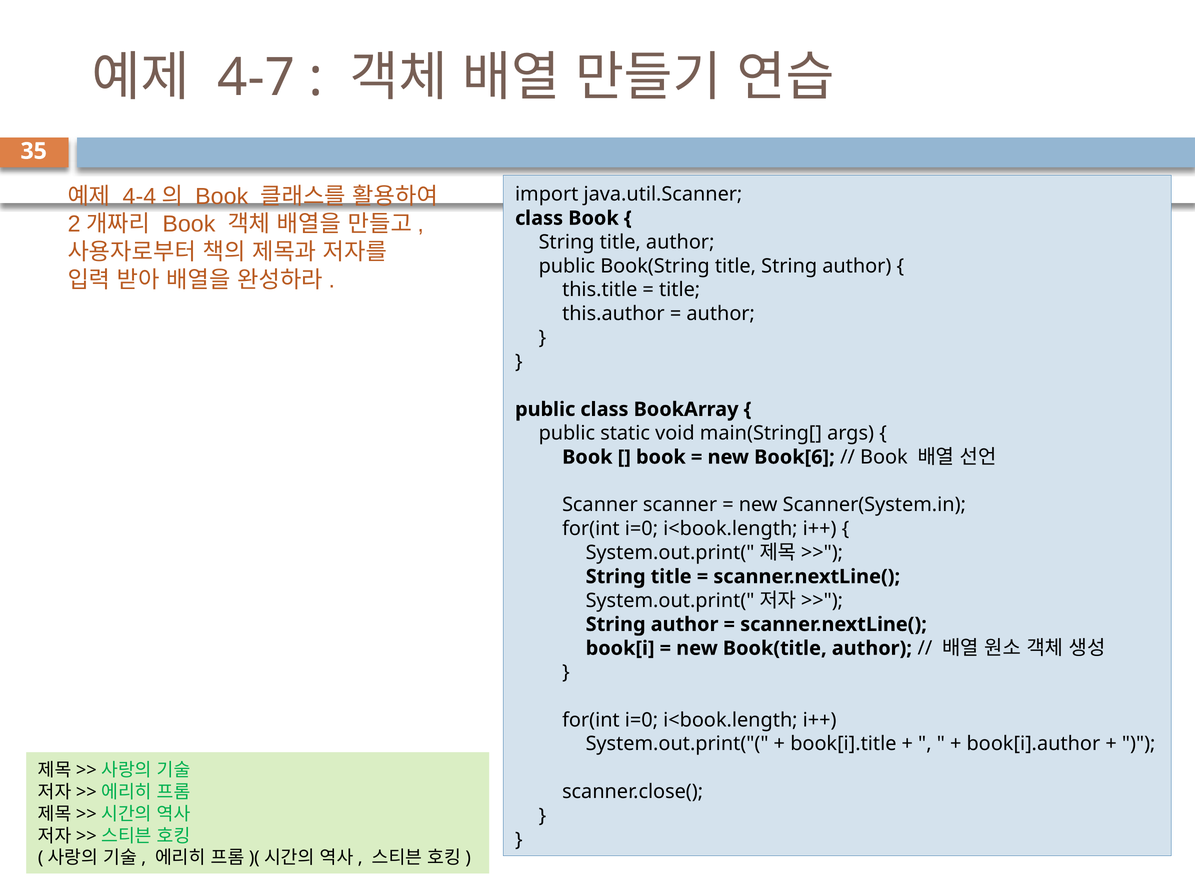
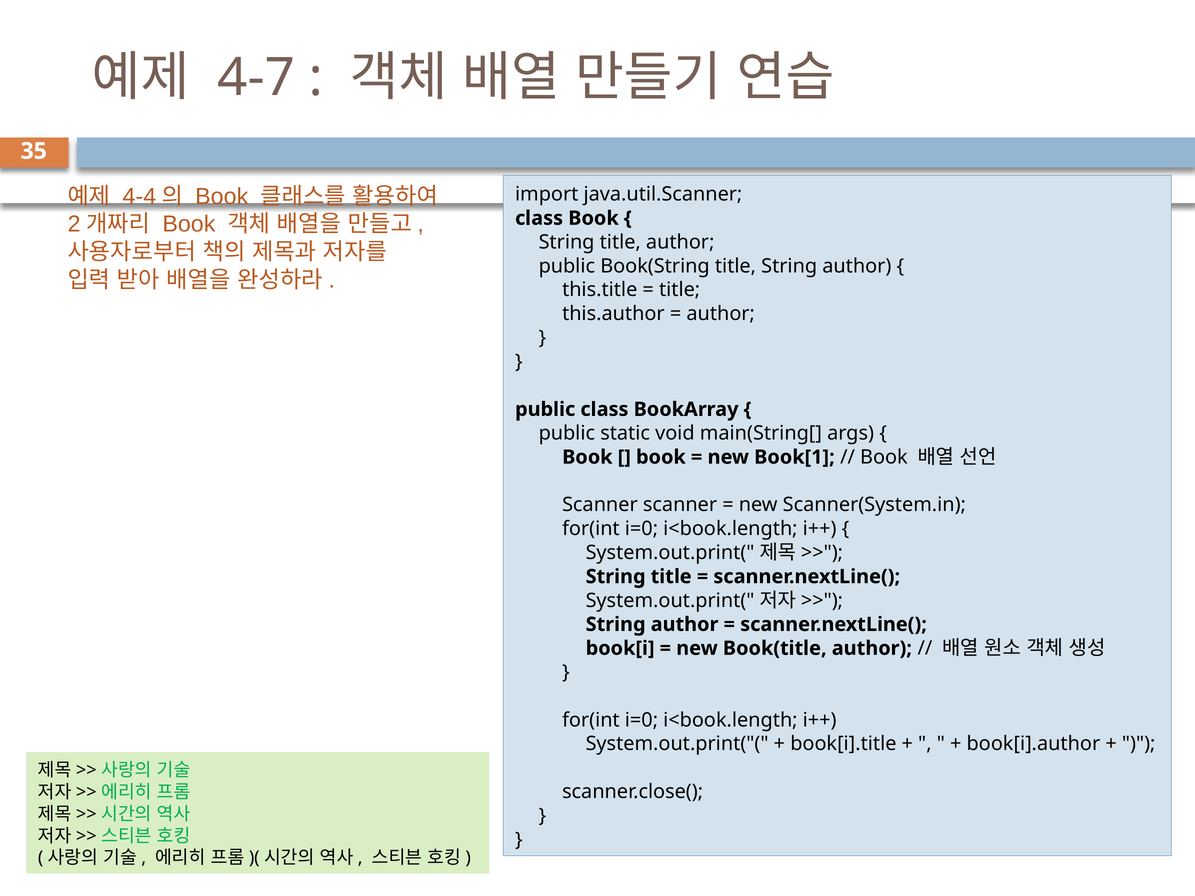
Book[6: Book[6 -> Book[1
